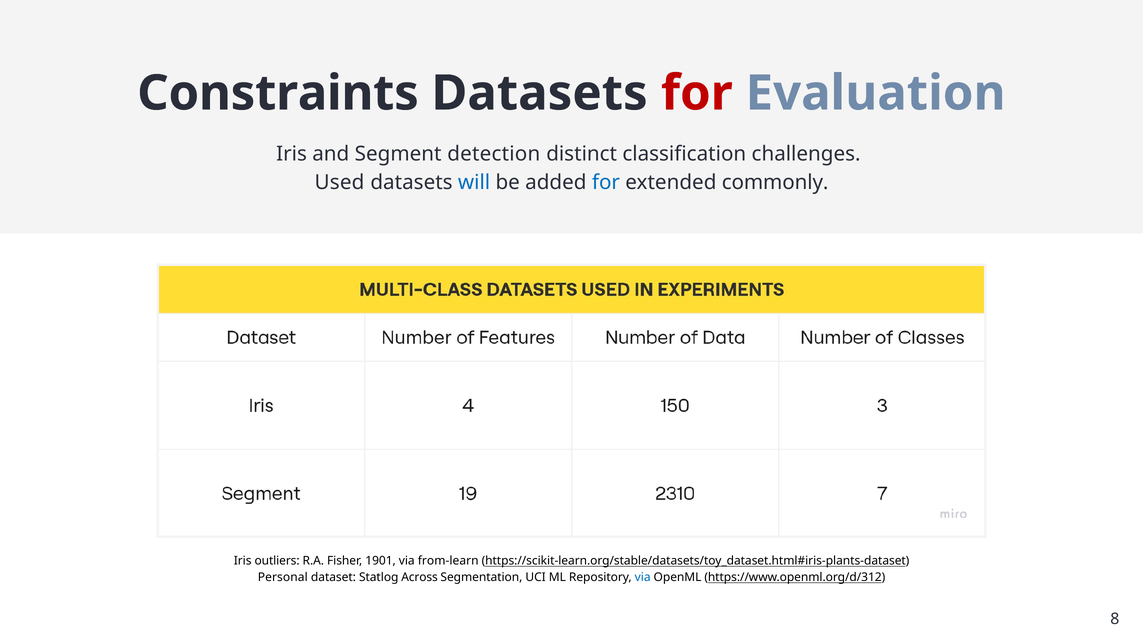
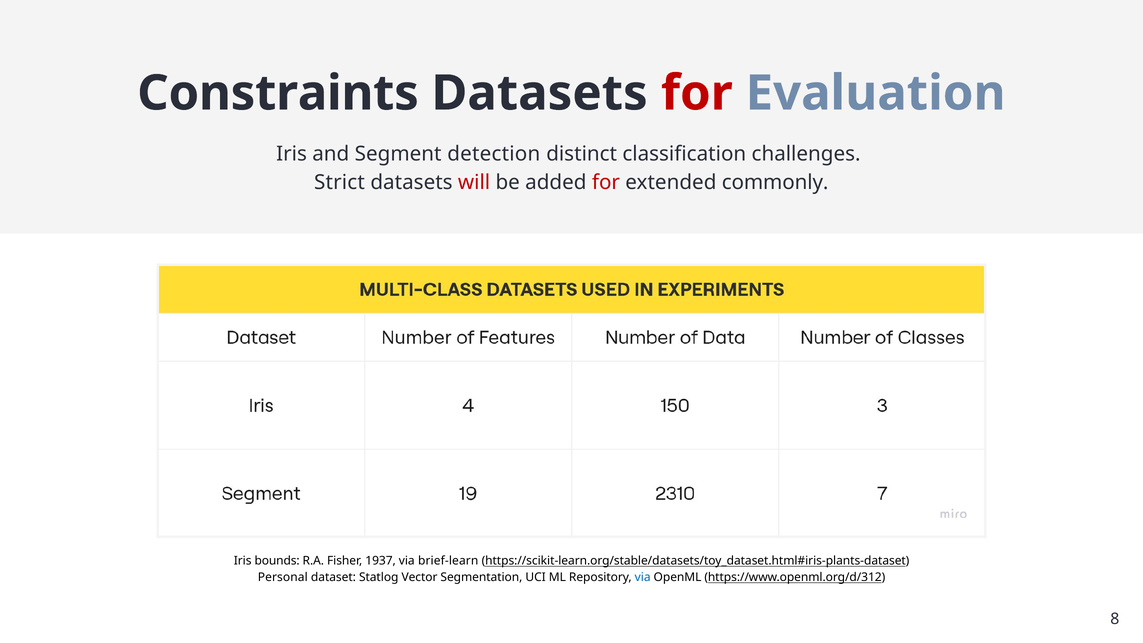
Used: Used -> Strict
will colour: blue -> red
for at (606, 183) colour: blue -> red
outliers: outliers -> bounds
1901: 1901 -> 1937
from-learn: from-learn -> brief-learn
Across: Across -> Vector
